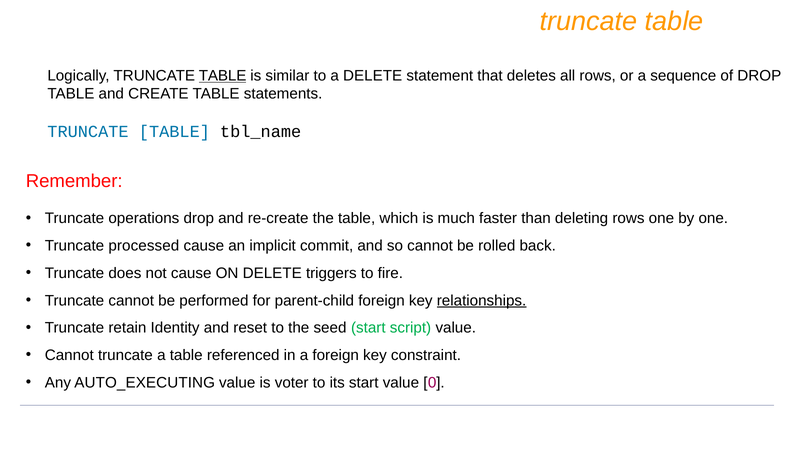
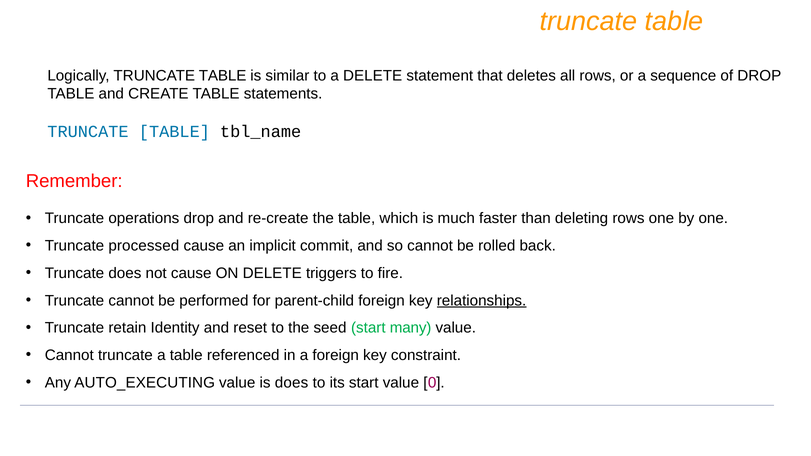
TABLE at (223, 76) underline: present -> none
script: script -> many
is voter: voter -> does
